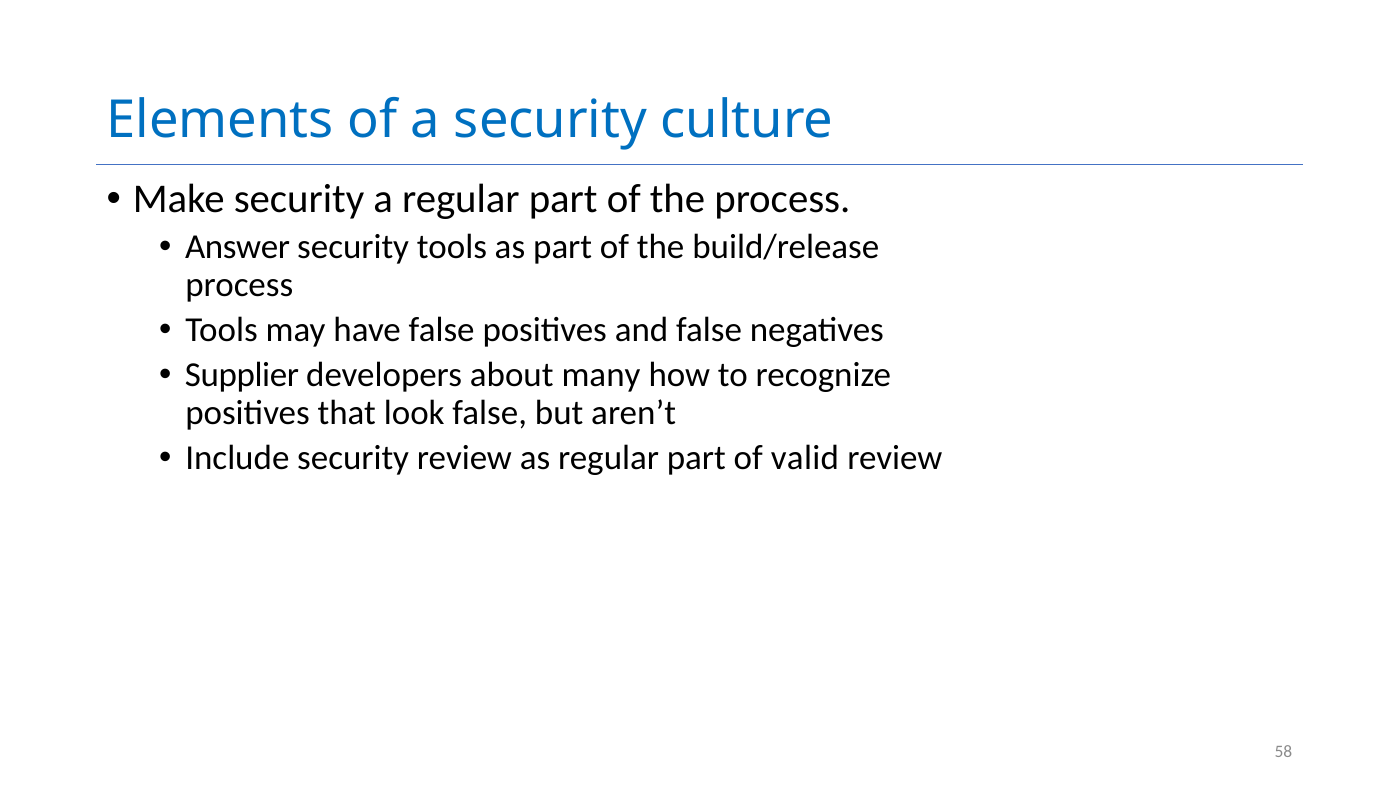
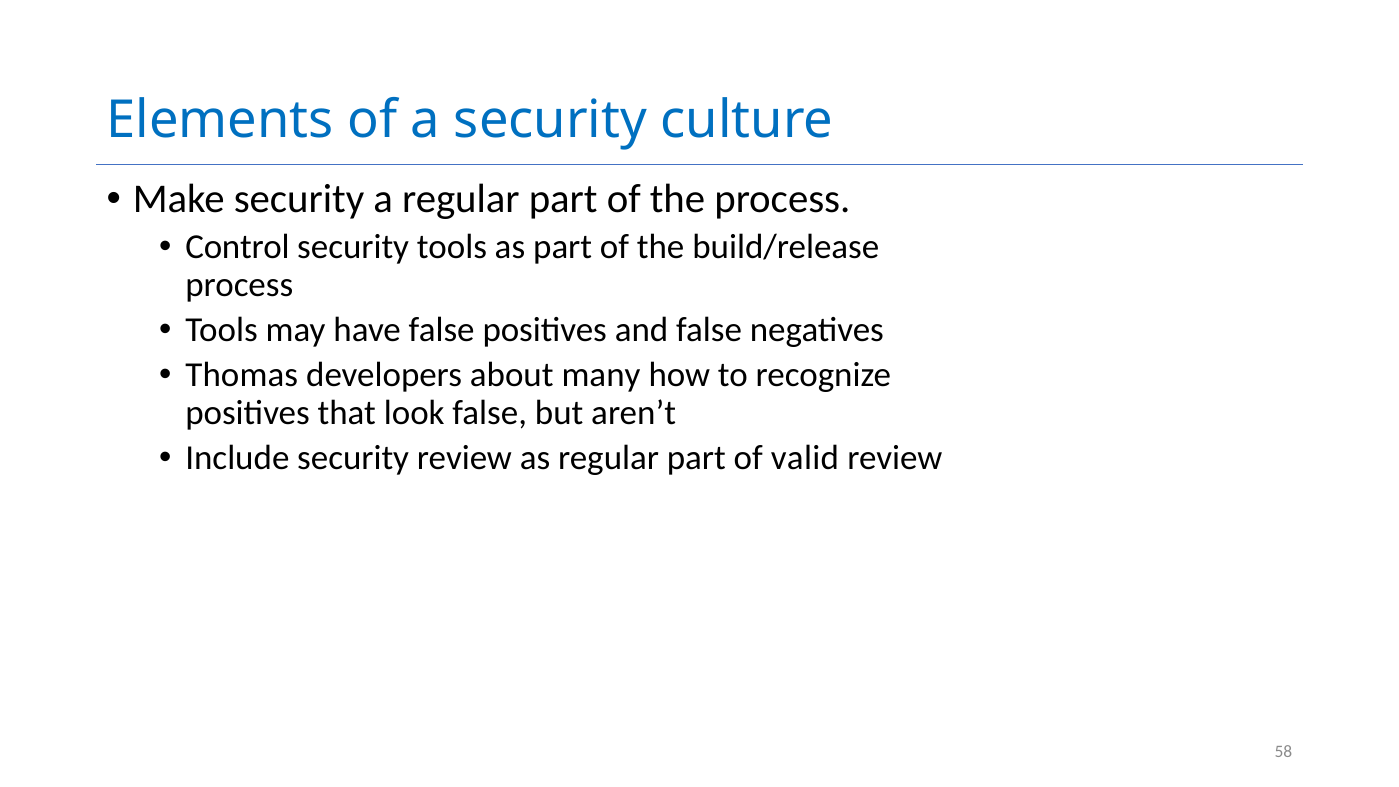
Answer: Answer -> Control
Supplier: Supplier -> Thomas
